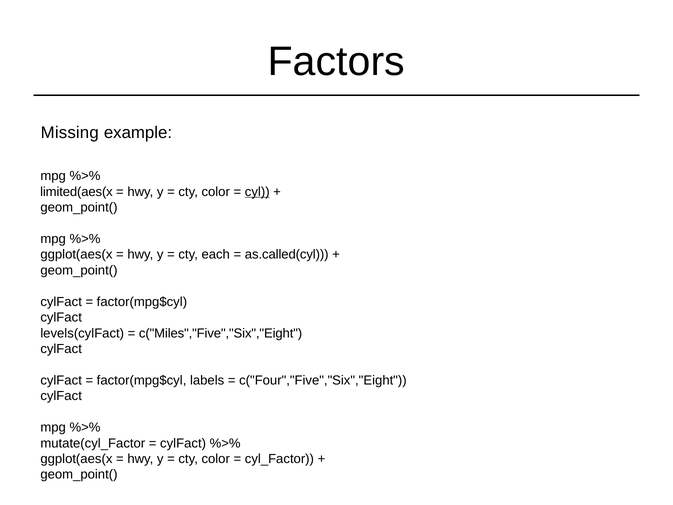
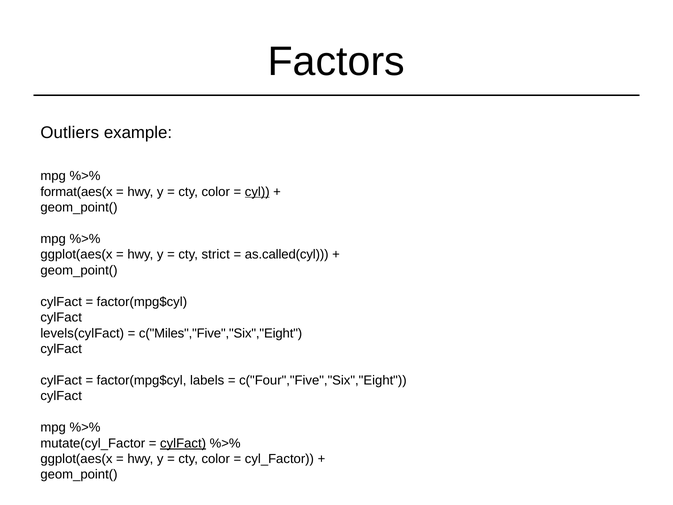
Missing: Missing -> Outliers
limited(aes(x: limited(aes(x -> format(aes(x
each: each -> strict
cylFact at (183, 443) underline: none -> present
